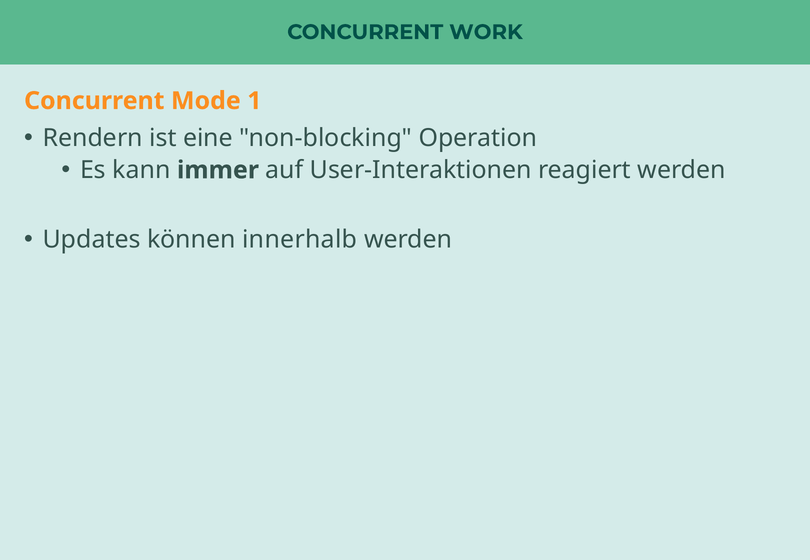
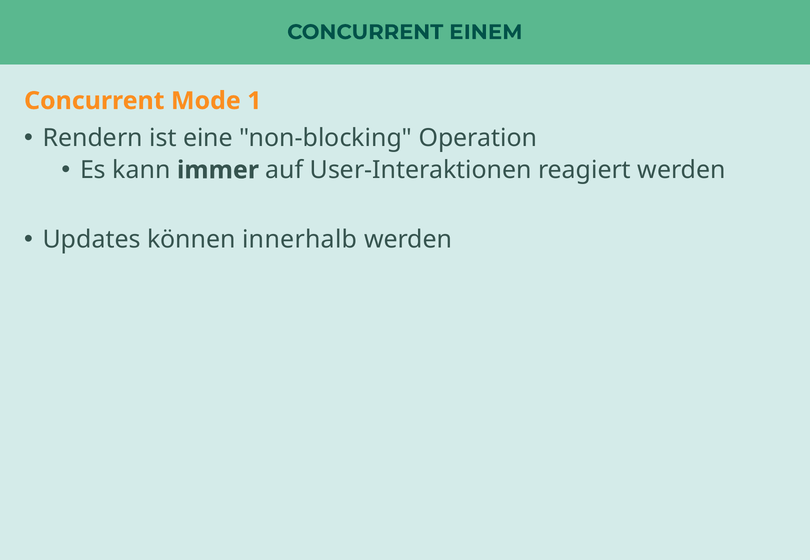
WORK: WORK -> EINEM
